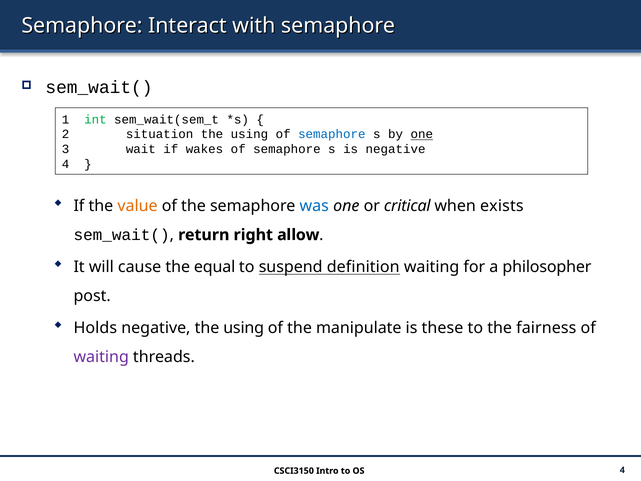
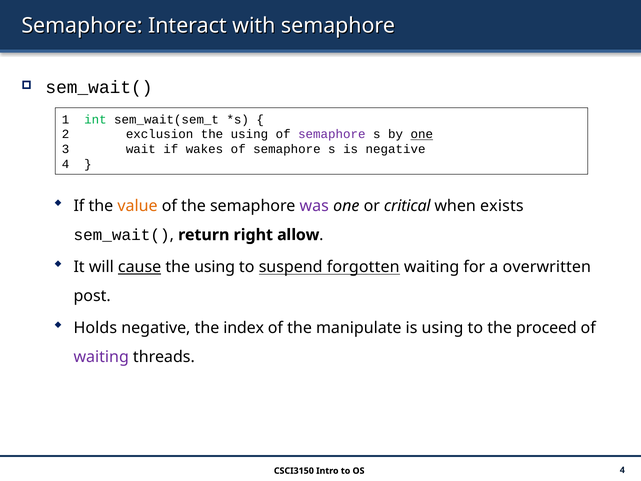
situation: situation -> exclusion
semaphore at (332, 134) colour: blue -> purple
was colour: blue -> purple
cause underline: none -> present
equal at (215, 267): equal -> using
definition: definition -> forgotten
philosopher: philosopher -> overwritten
negative the using: using -> index
is these: these -> using
fairness: fairness -> proceed
